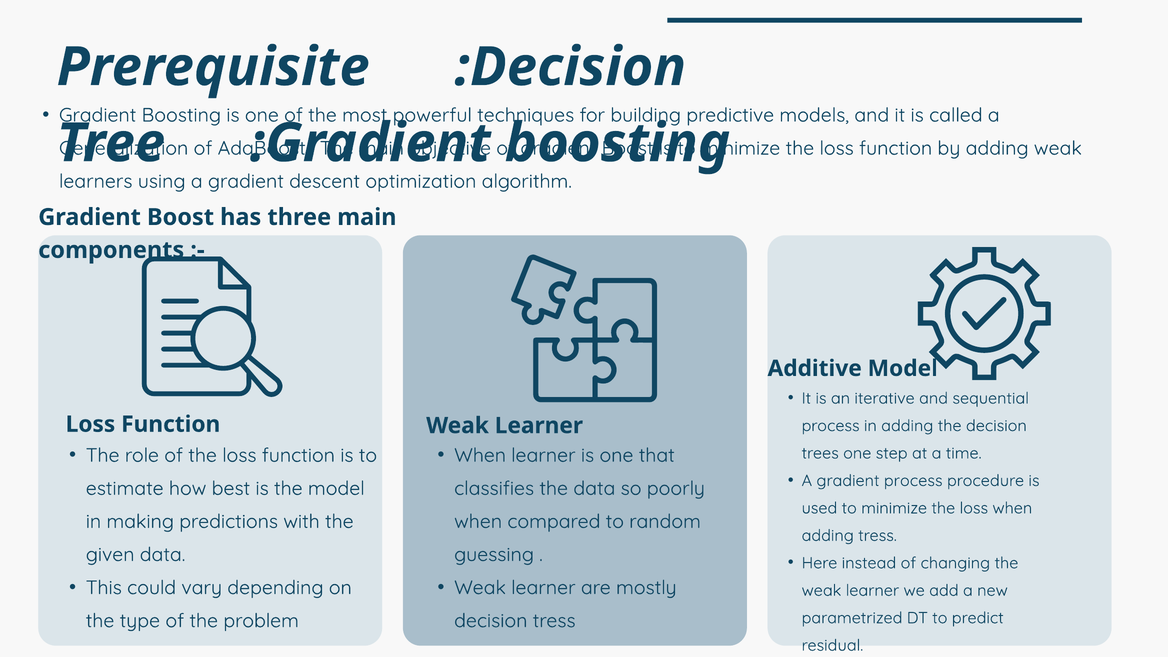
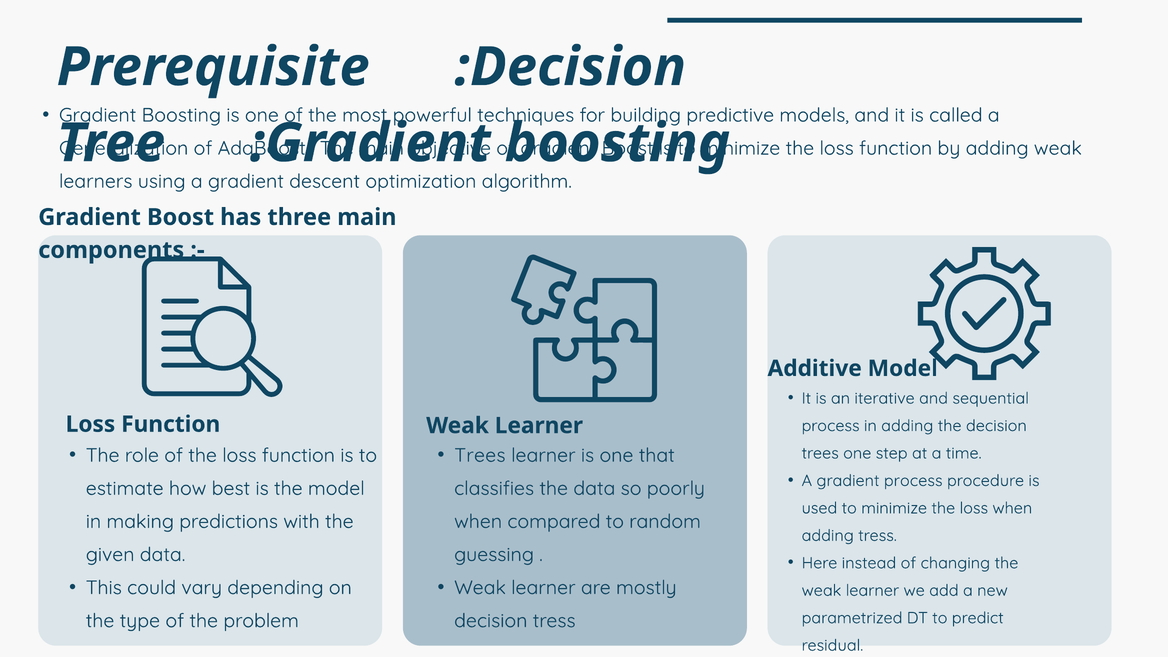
When at (480, 455): When -> Trees
